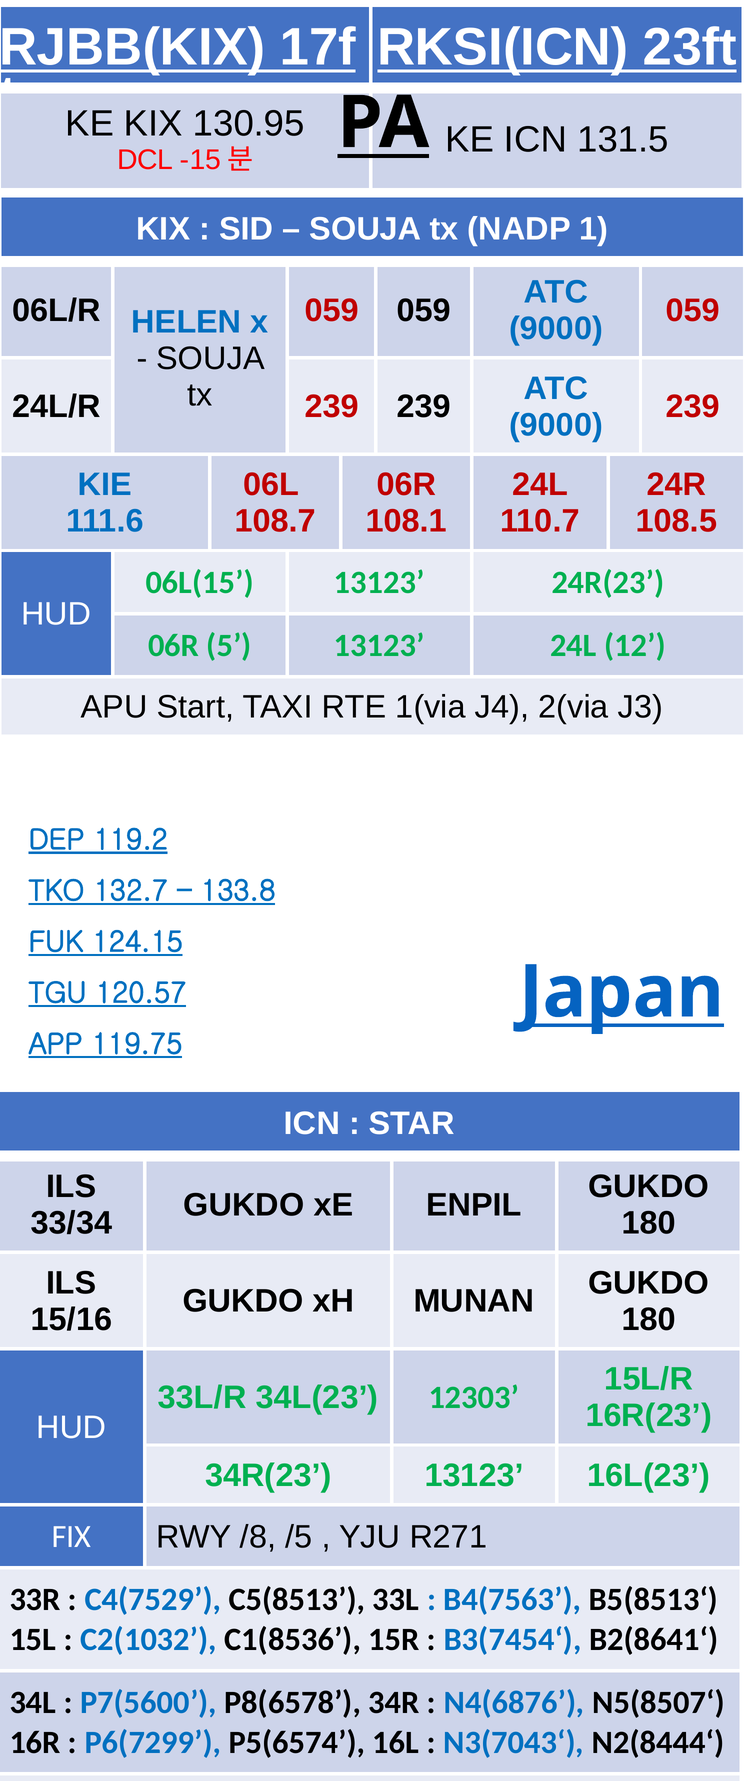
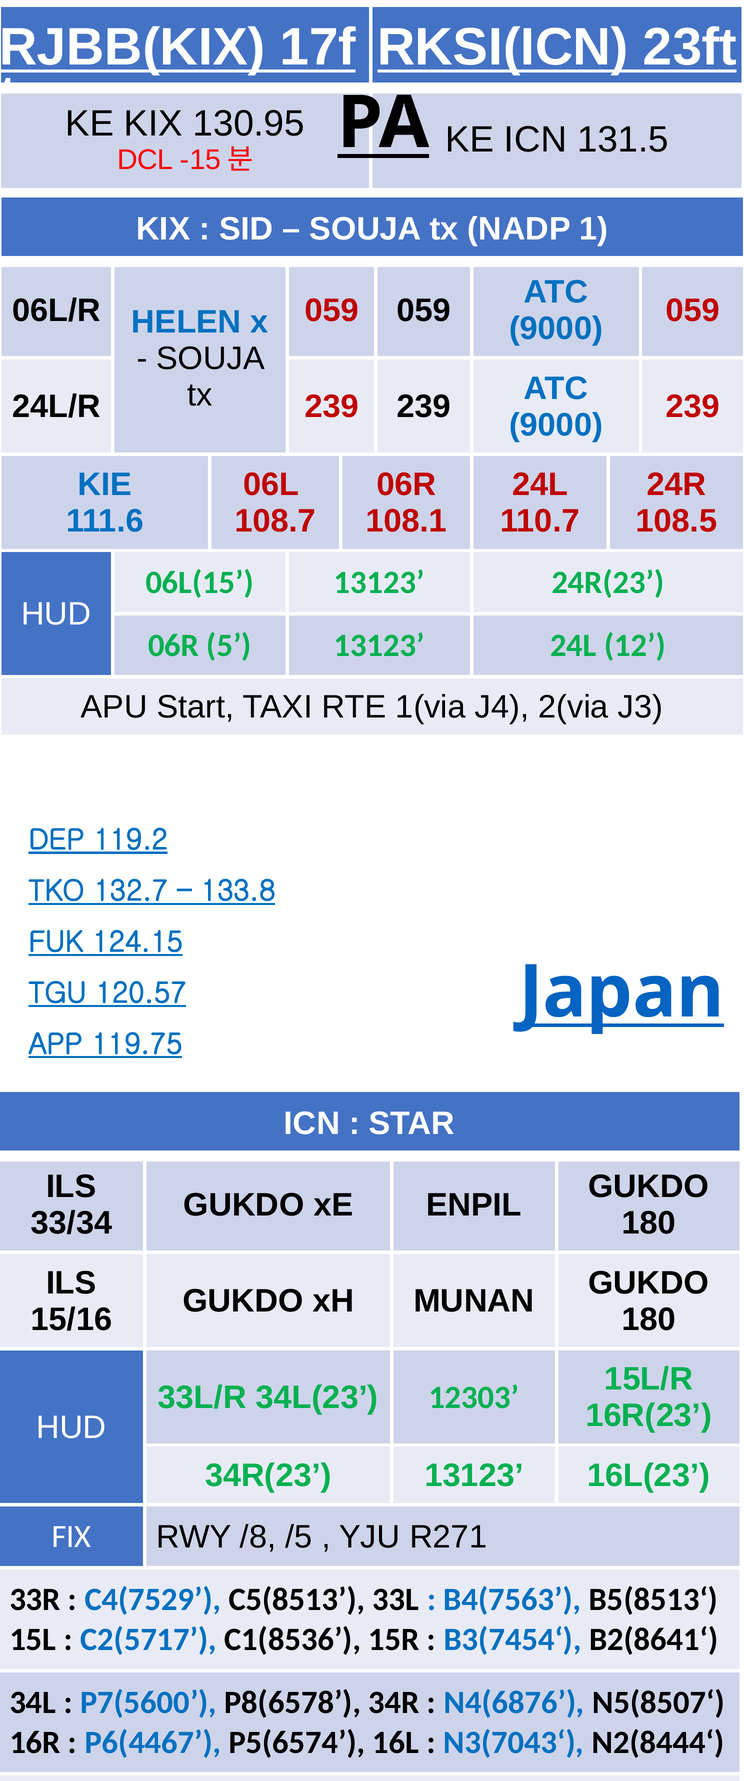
C2(1032: C2(1032 -> C2(5717
P6(7299: P6(7299 -> P6(4467
